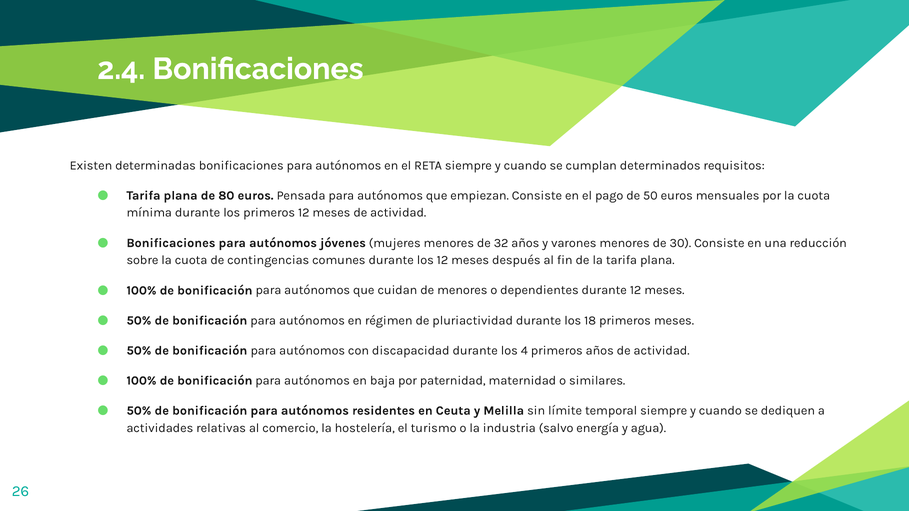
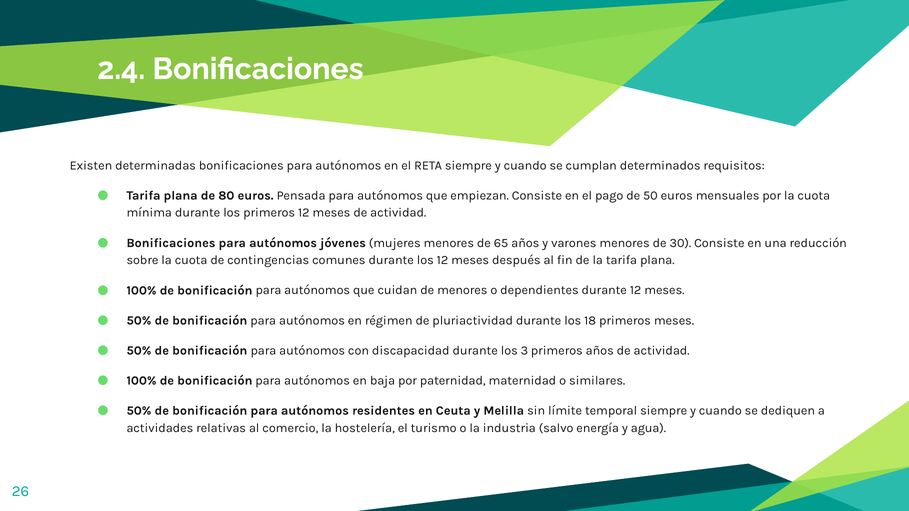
32: 32 -> 65
4: 4 -> 3
